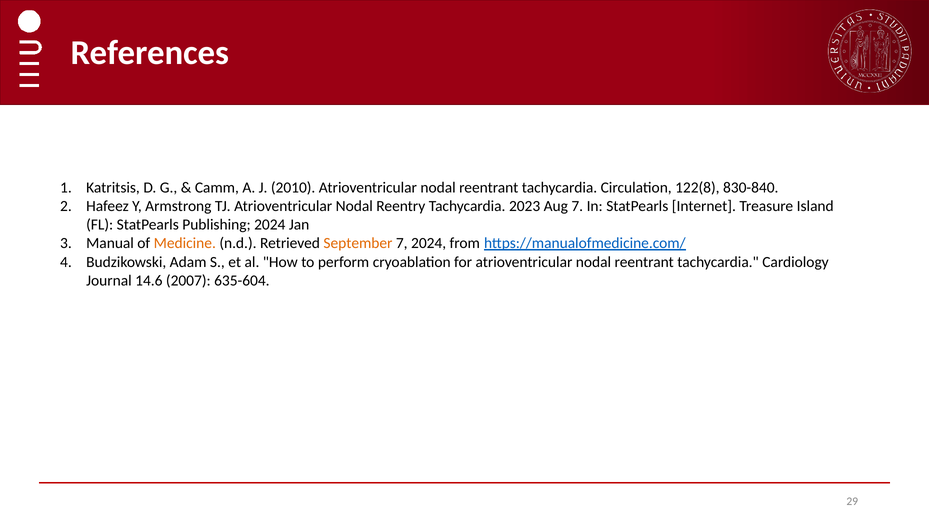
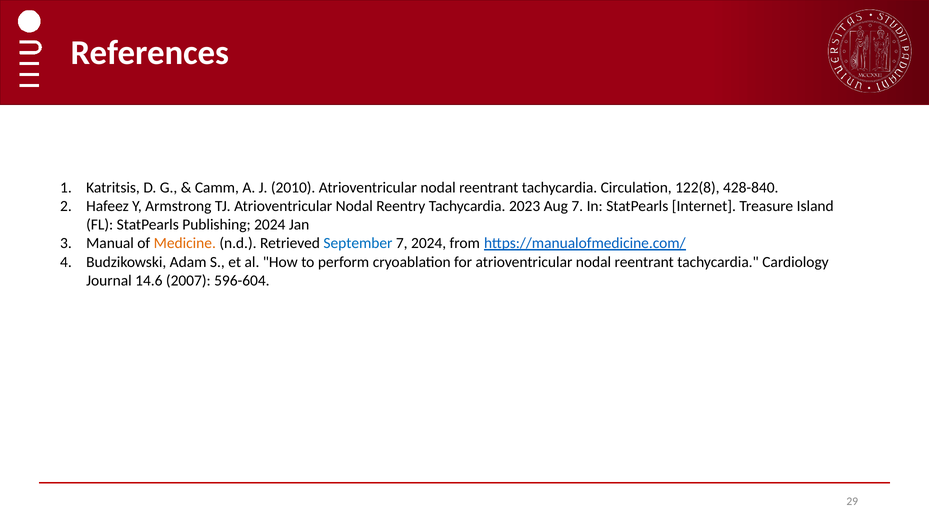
830-840: 830-840 -> 428-840
September colour: orange -> blue
635-604: 635-604 -> 596-604
